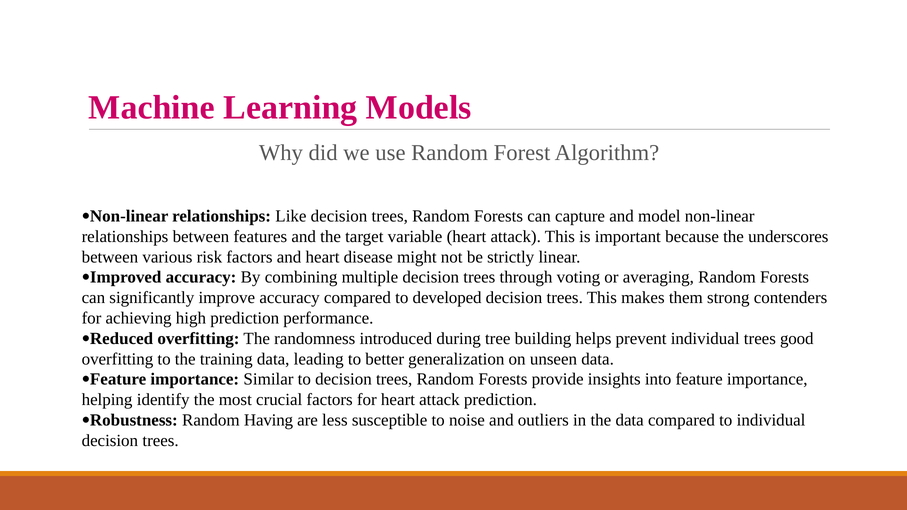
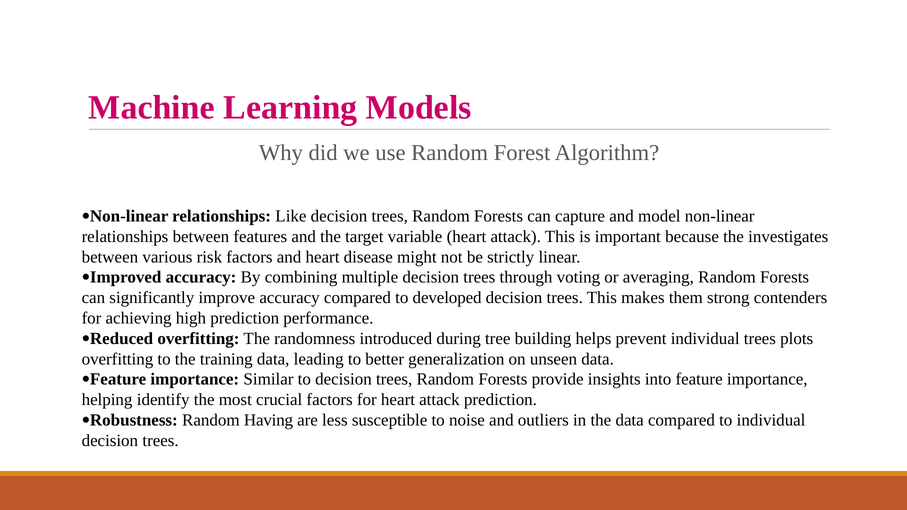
underscores: underscores -> investigates
good: good -> plots
